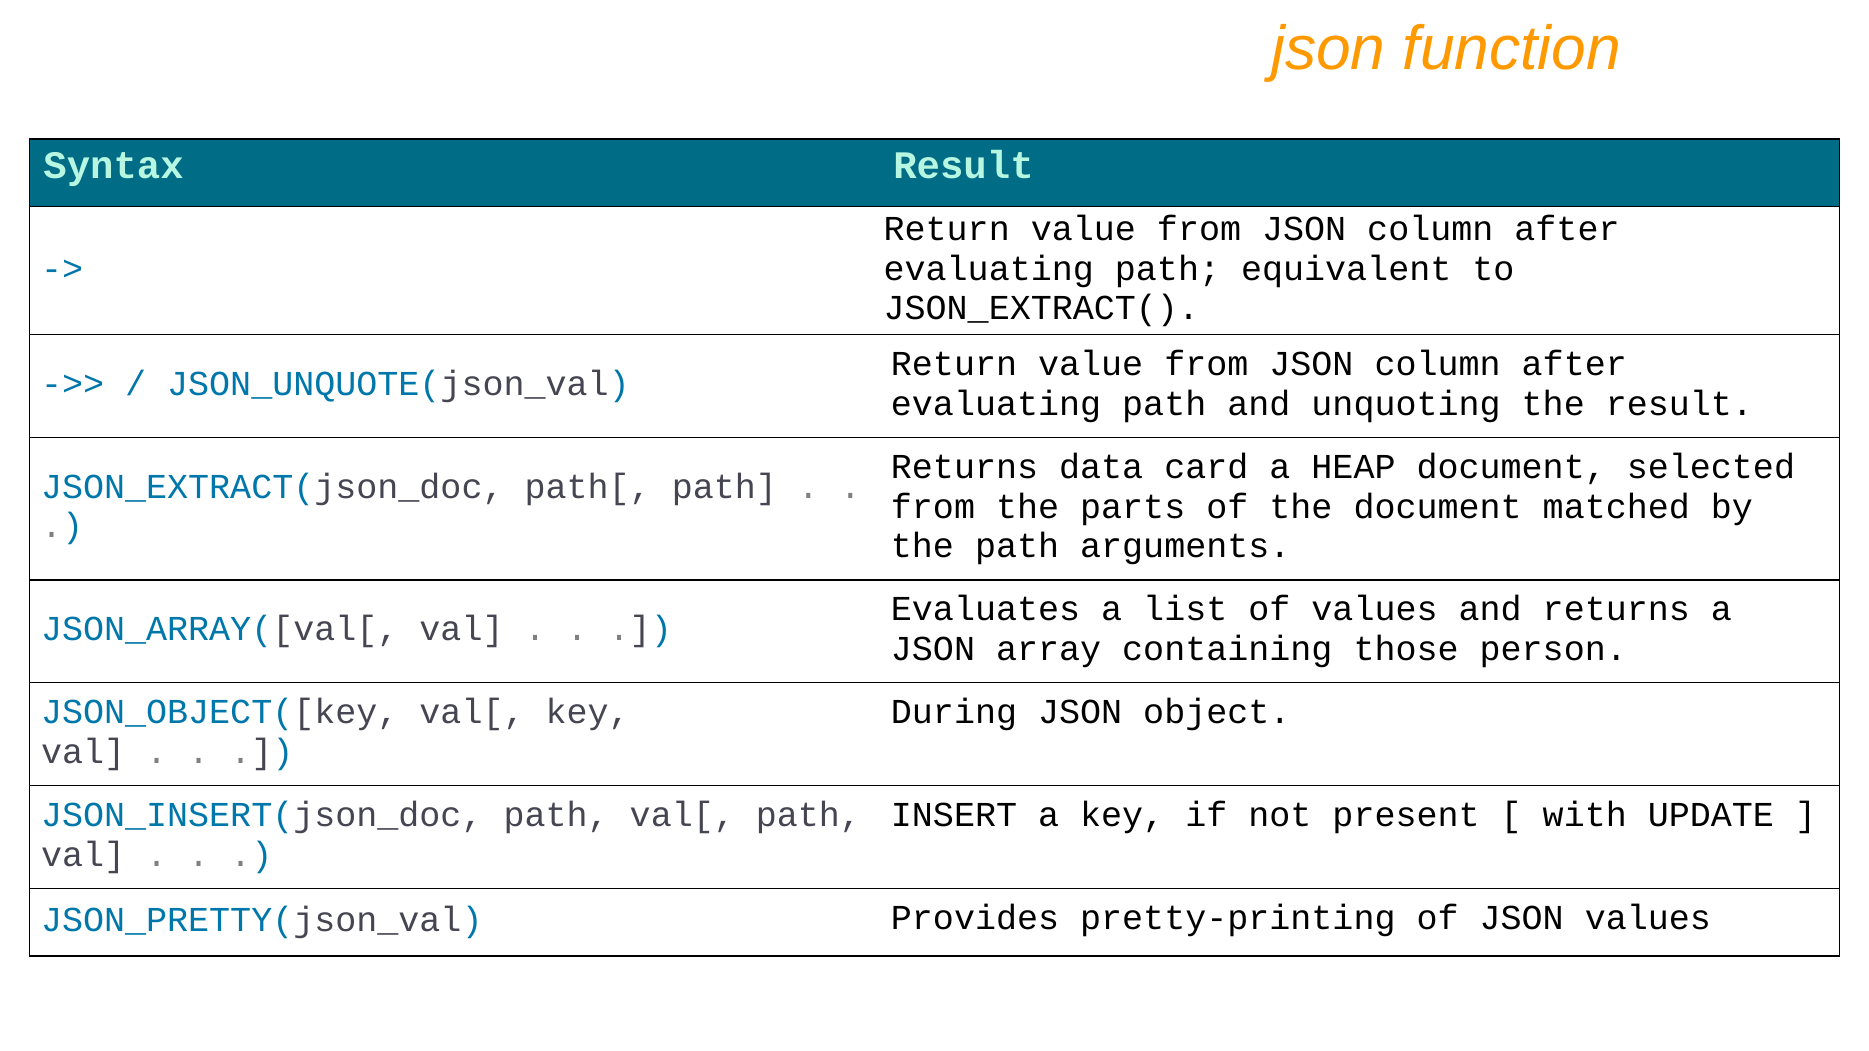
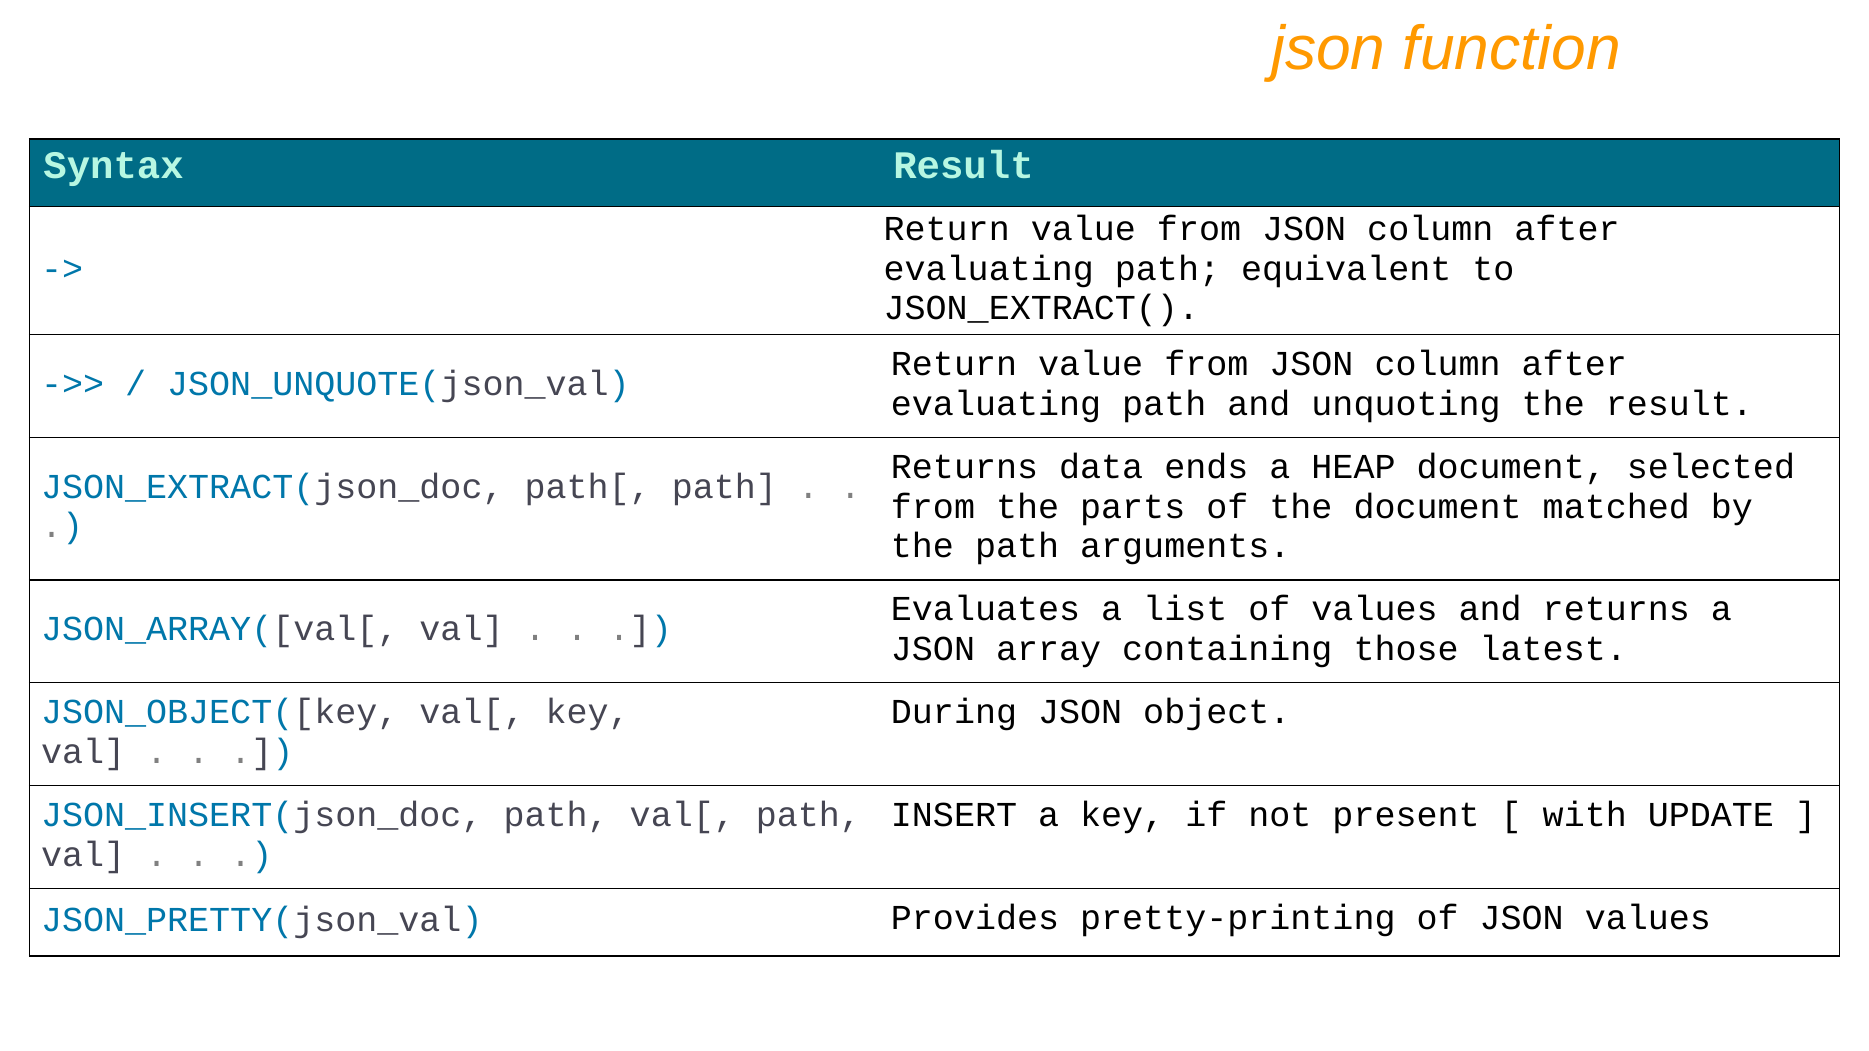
card: card -> ends
person: person -> latest
